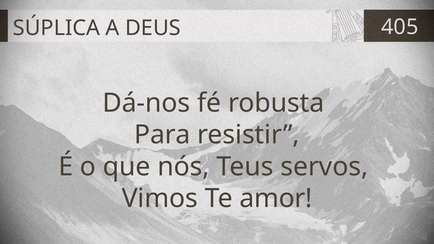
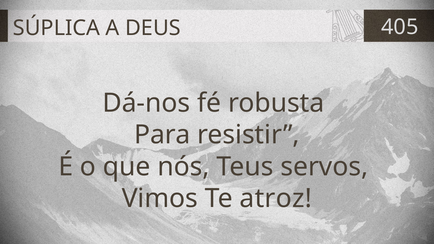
amor: amor -> atroz
